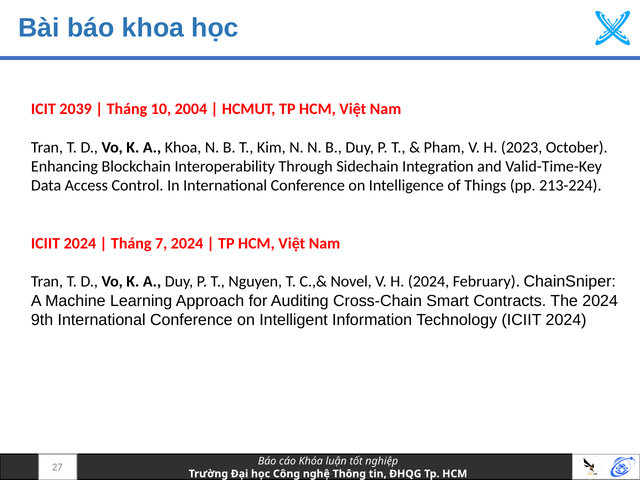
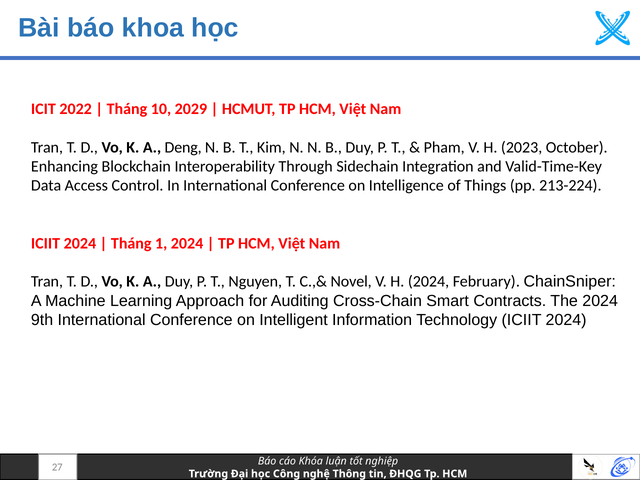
2039: 2039 -> 2022
2004: 2004 -> 2029
A Khoa: Khoa -> Deng
7: 7 -> 1
